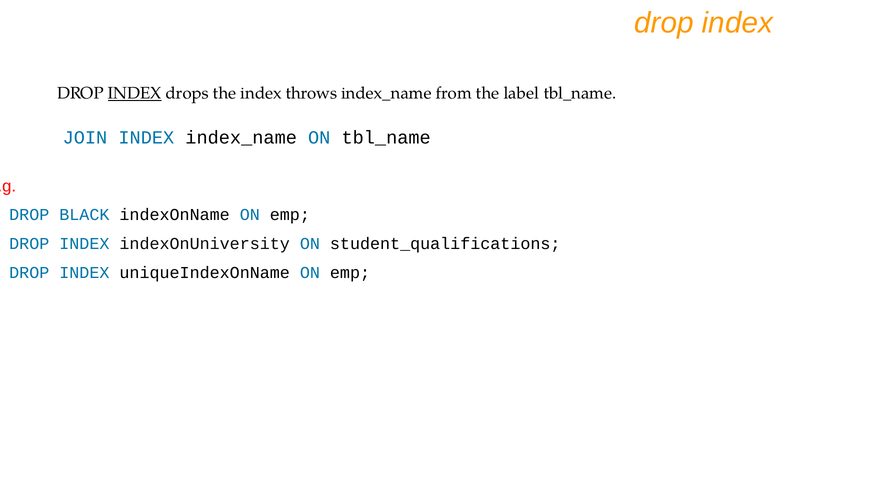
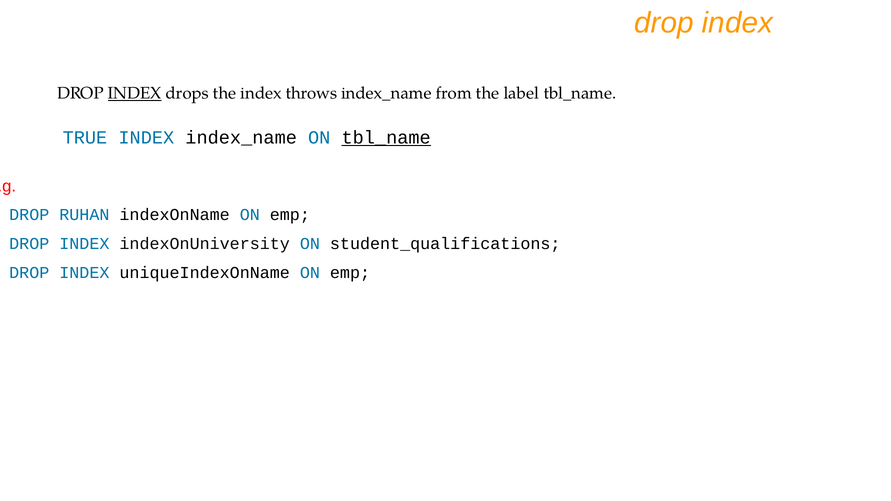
JOIN: JOIN -> TRUE
tbl_name at (386, 138) underline: none -> present
BLACK: BLACK -> RUHAN
